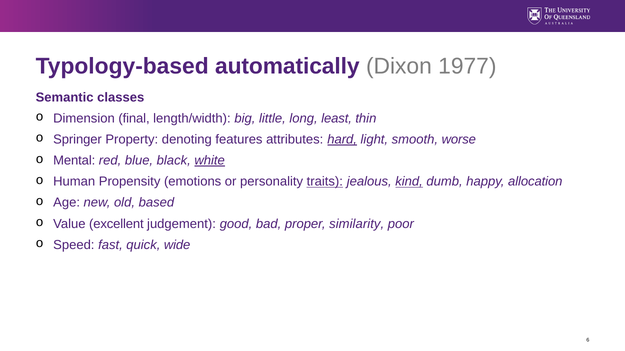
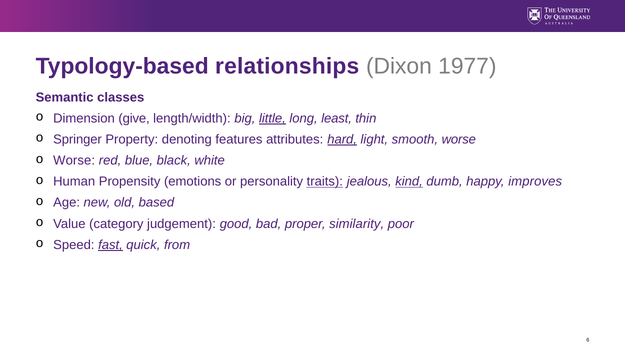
automatically: automatically -> relationships
final: final -> give
little underline: none -> present
Mental at (74, 161): Mental -> Worse
white underline: present -> none
allocation: allocation -> improves
excellent: excellent -> category
fast underline: none -> present
wide: wide -> from
